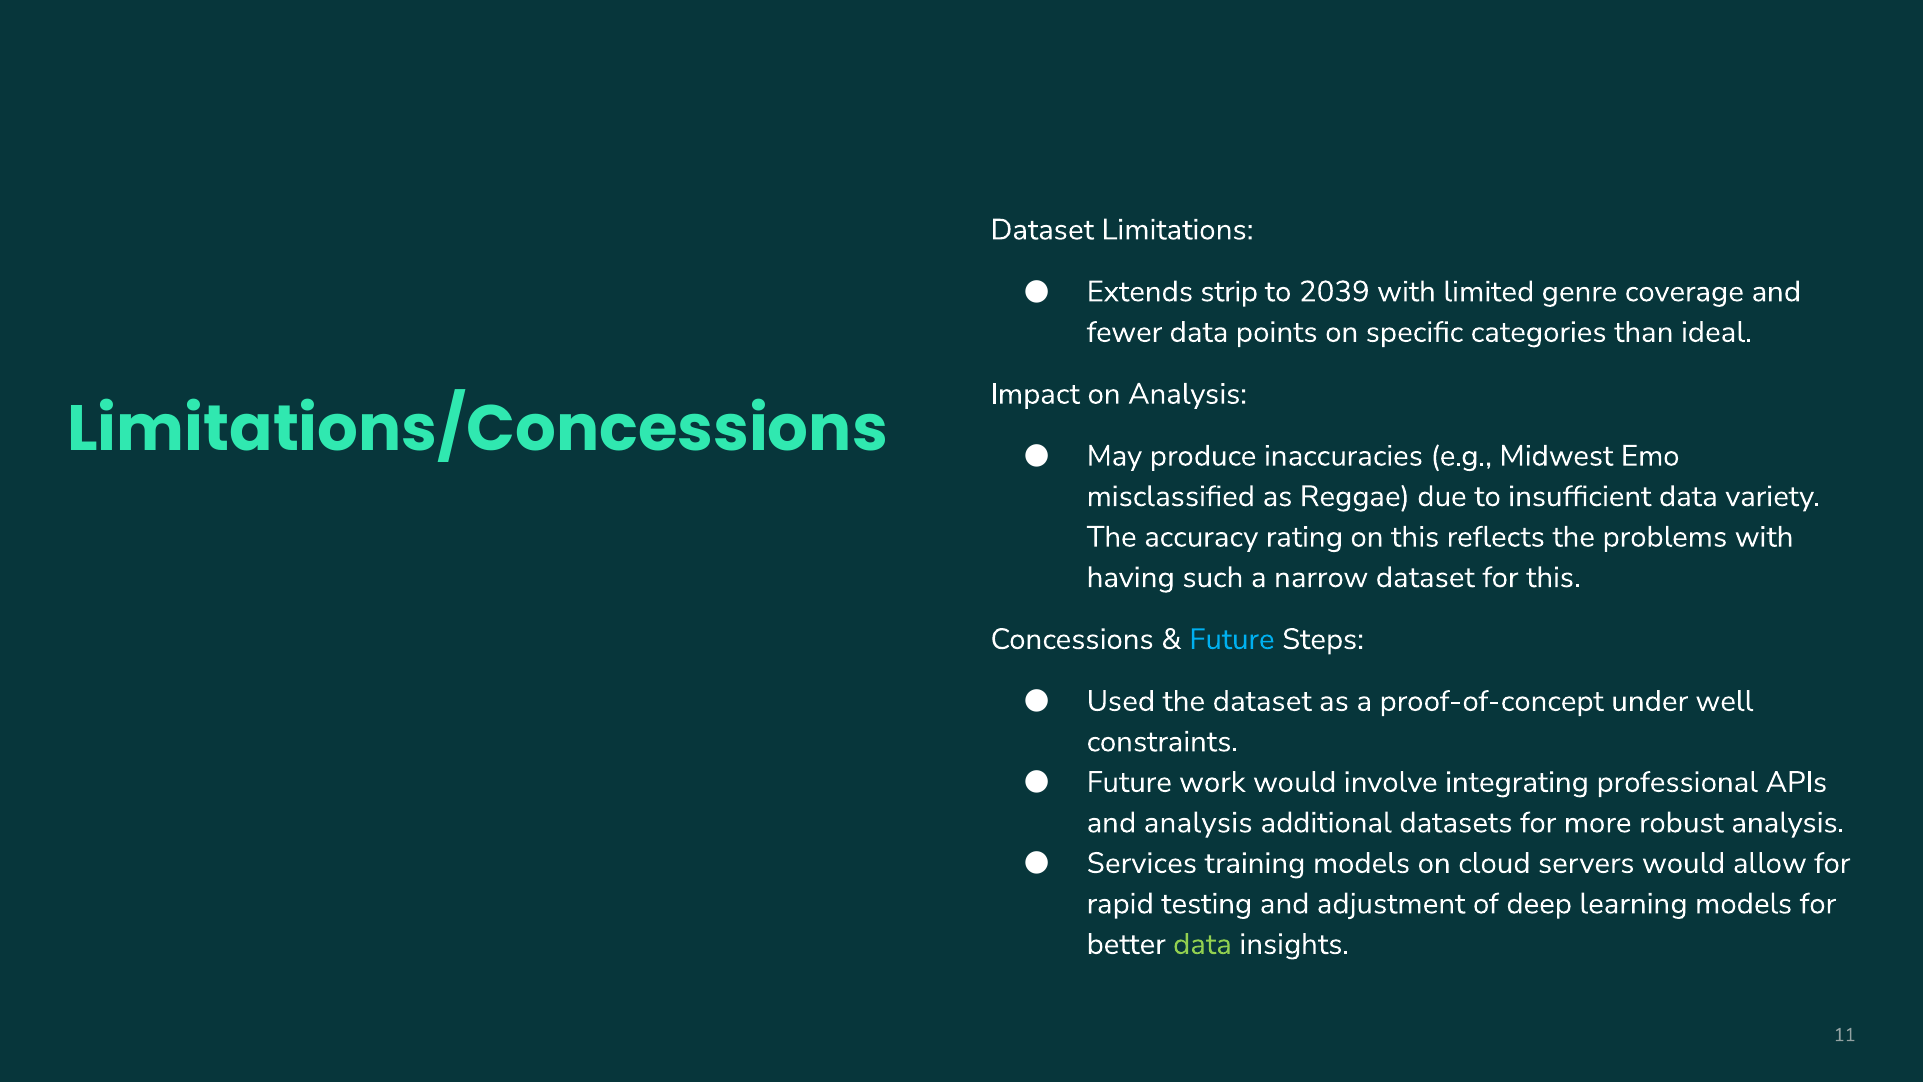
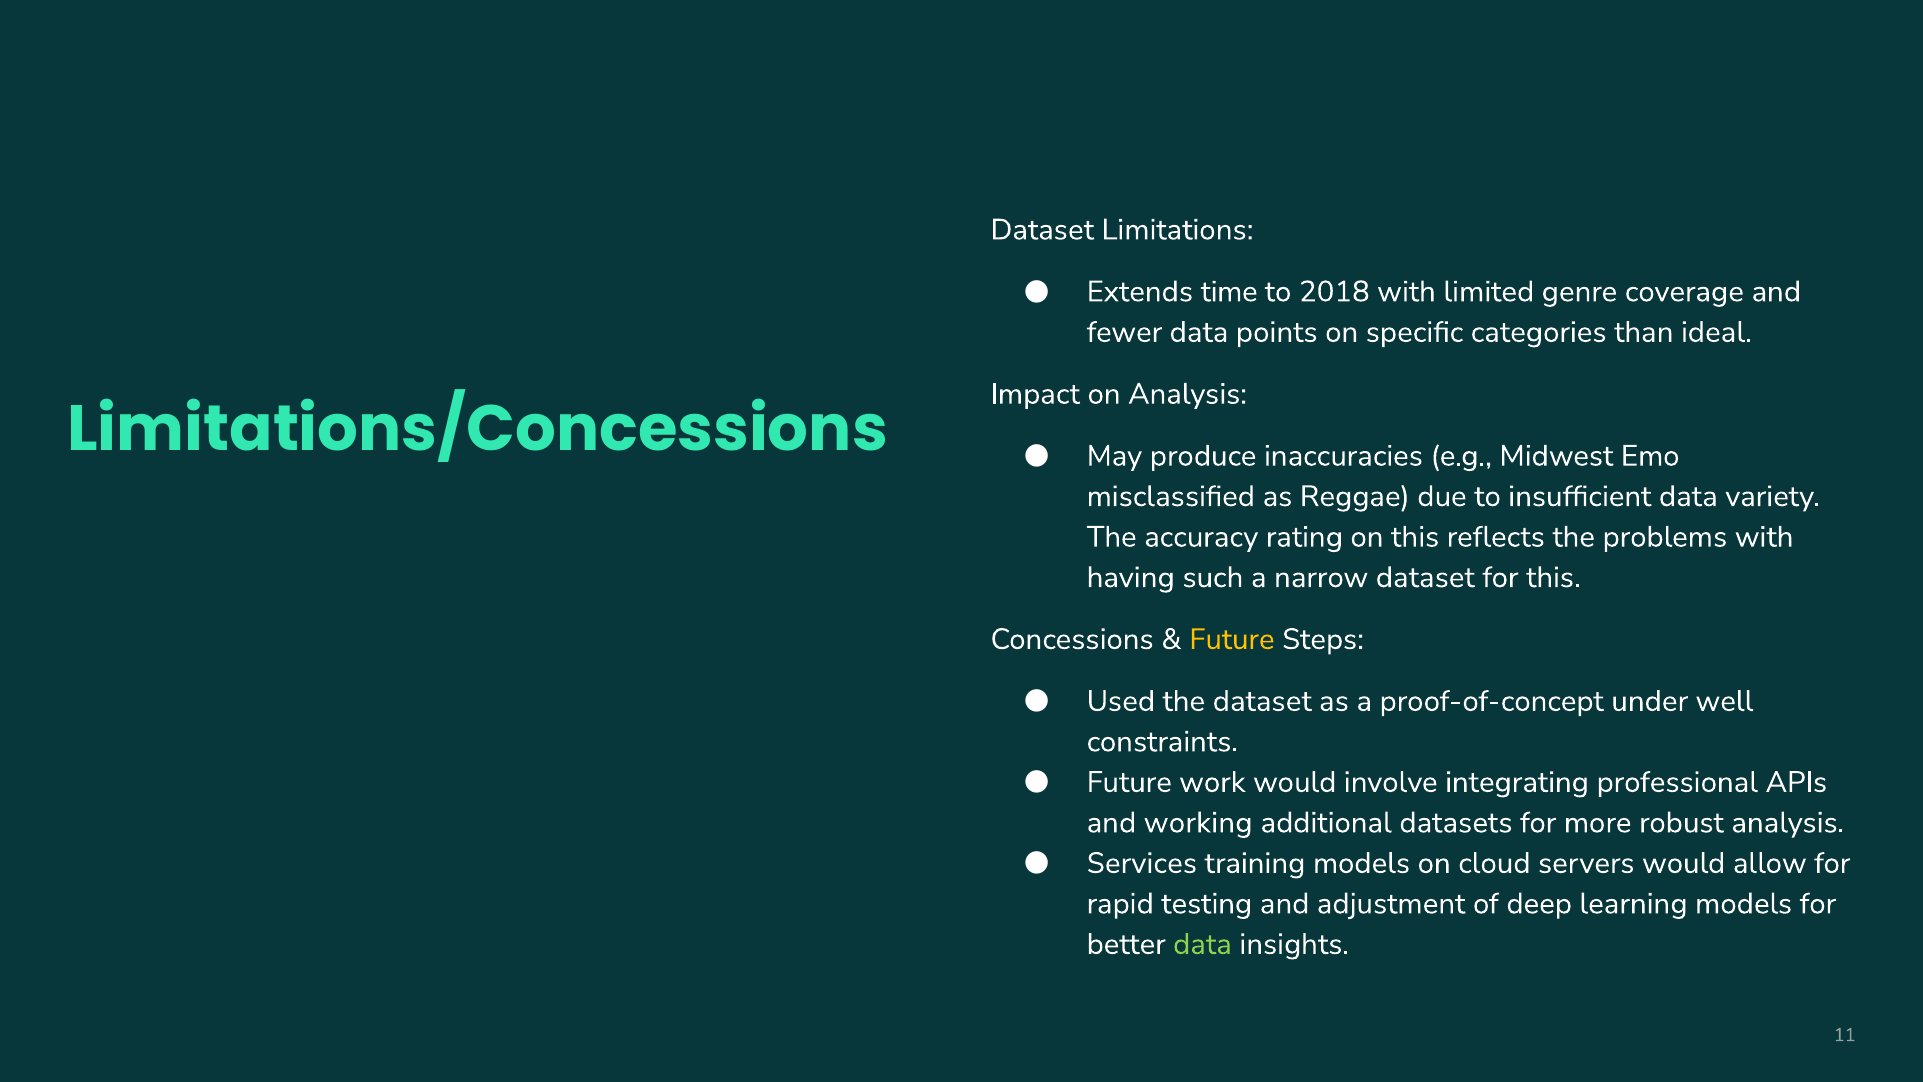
strip: strip -> time
2039: 2039 -> 2018
Future at (1232, 639) colour: light blue -> yellow
and analysis: analysis -> working
